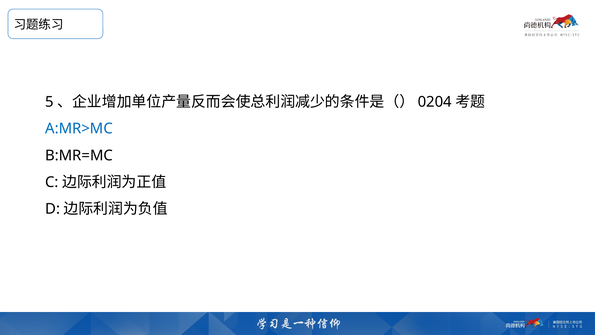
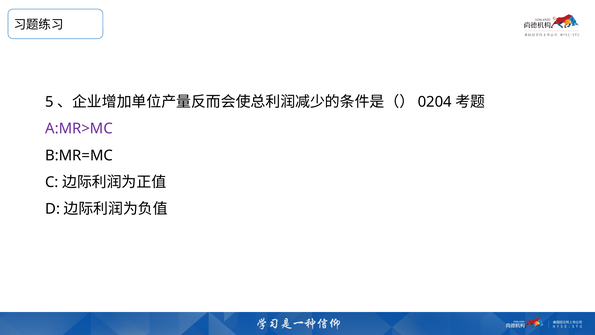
A:MR>MC colour: blue -> purple
